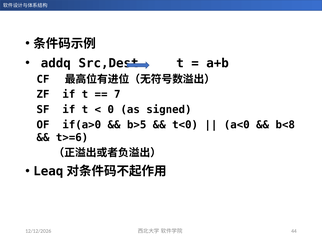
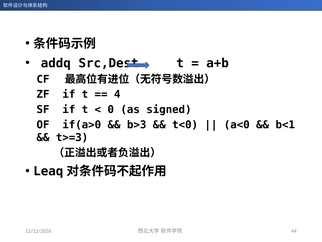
7: 7 -> 4
b>5: b>5 -> b>3
b<8: b<8 -> b<1
t>=6: t>=6 -> t>=3
